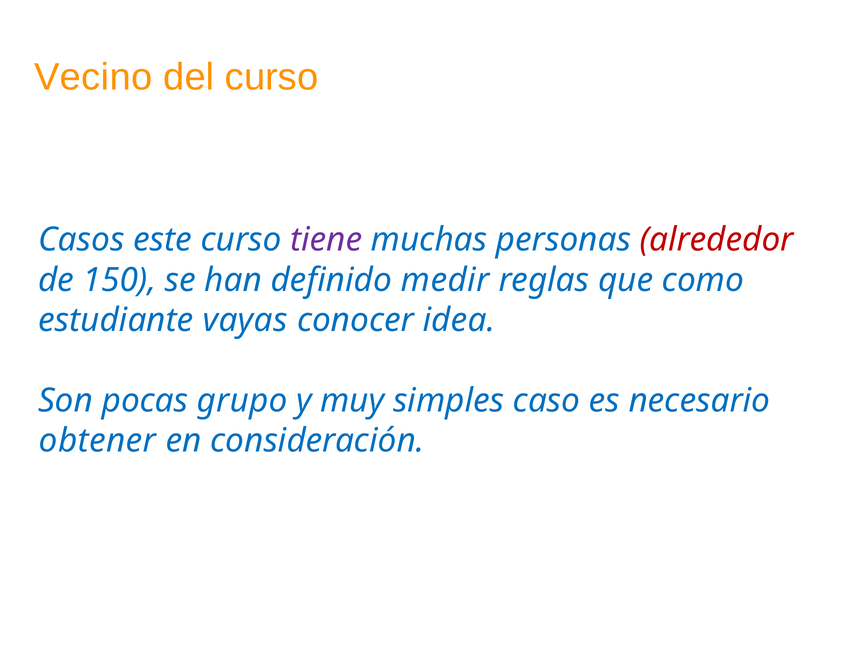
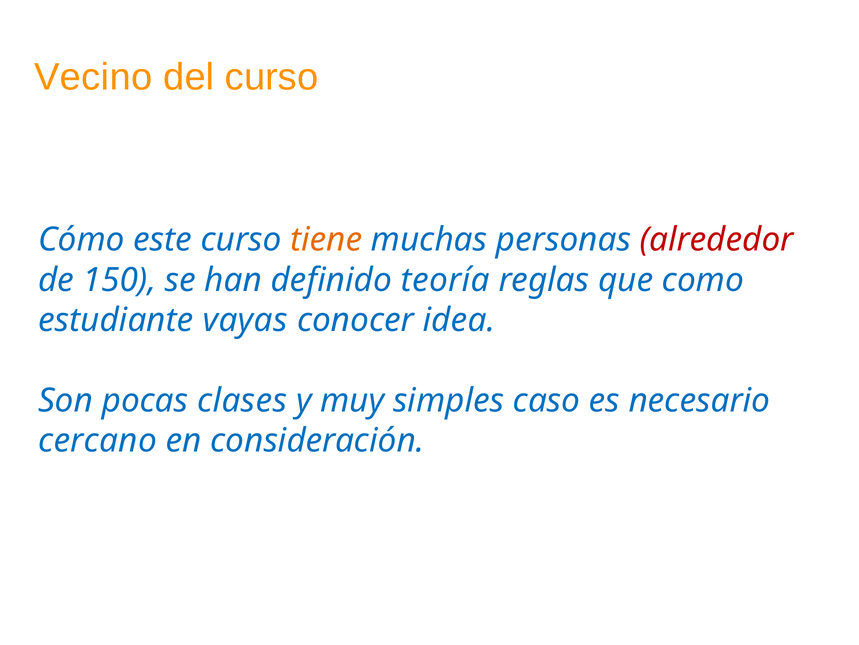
Casos: Casos -> Cómo
tiene colour: purple -> orange
medir: medir -> teoría
grupo: grupo -> clases
obtener: obtener -> cercano
